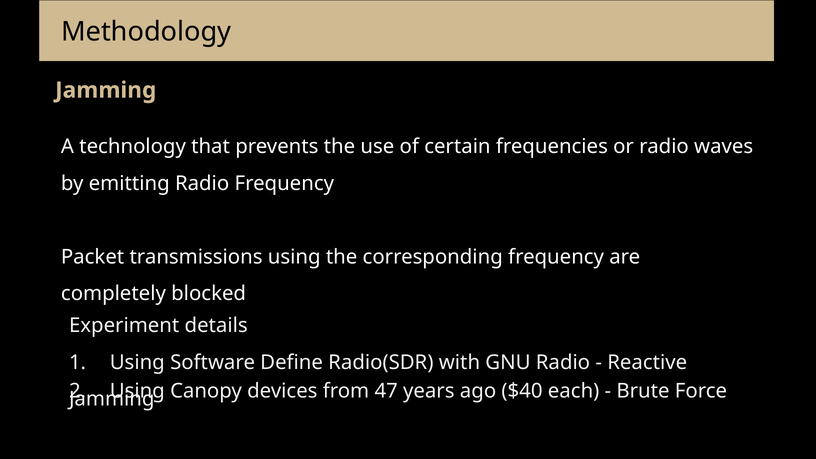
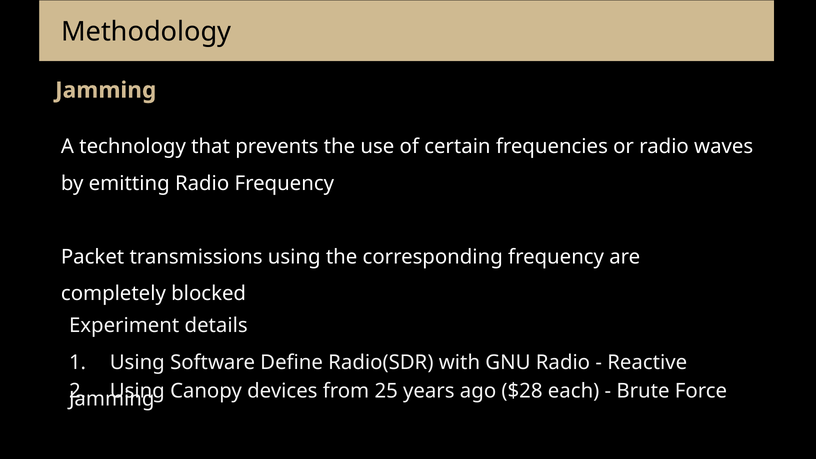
47: 47 -> 25
$40: $40 -> $28
